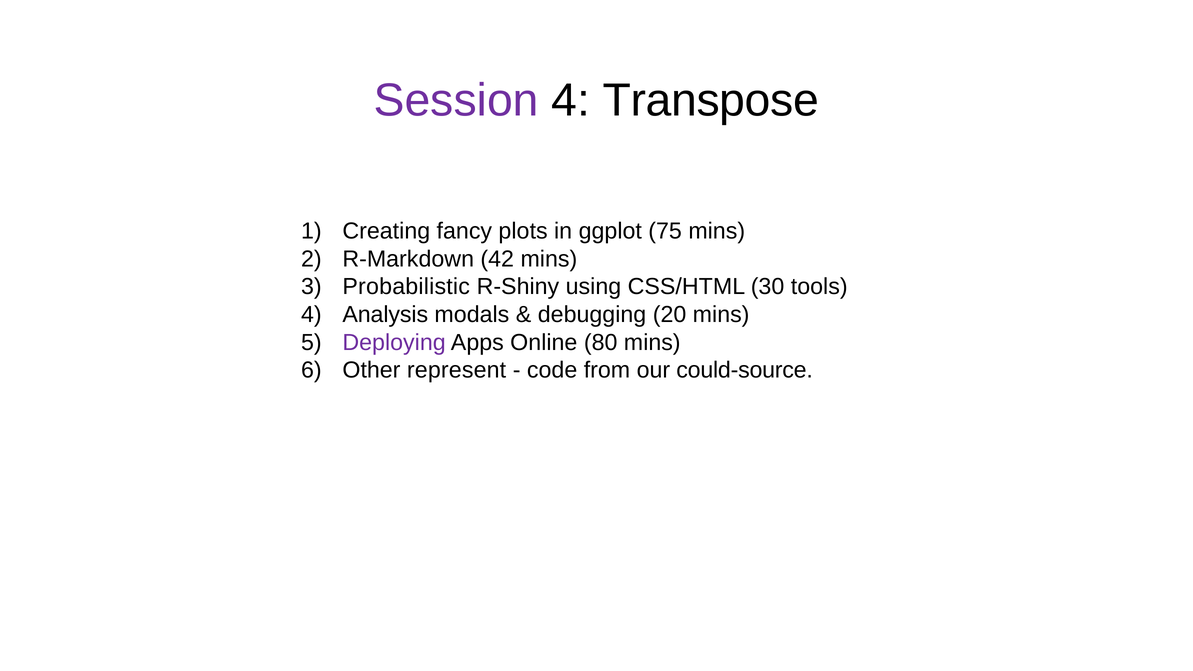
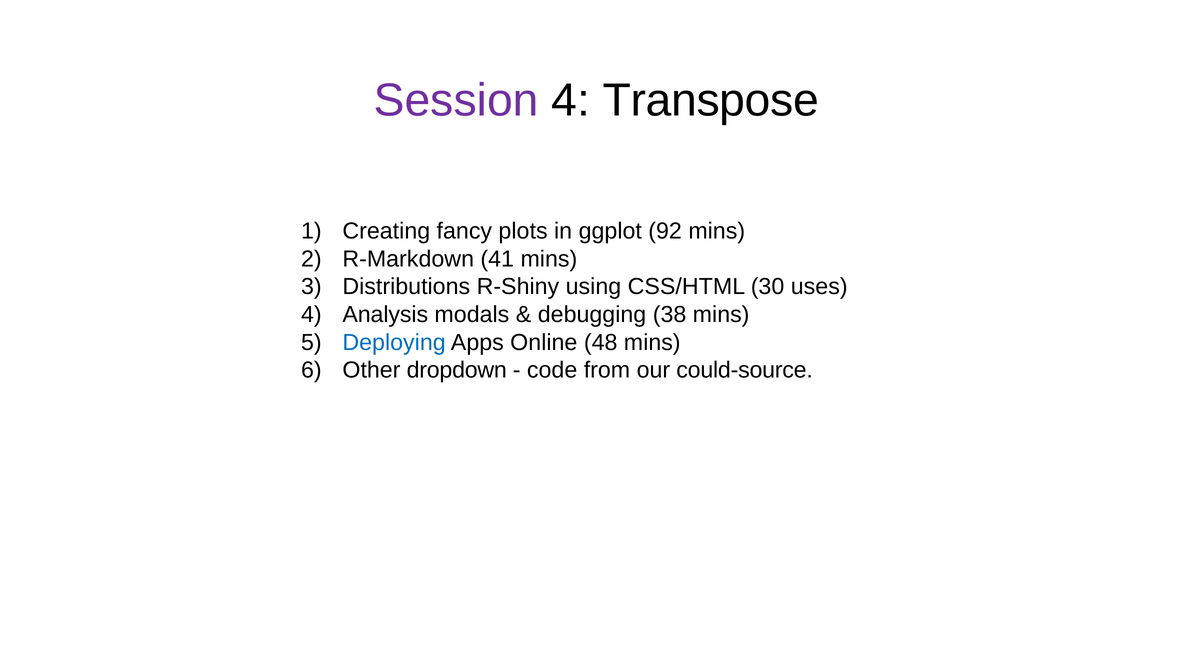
75: 75 -> 92
42: 42 -> 41
Probabilistic: Probabilistic -> Distributions
tools: tools -> uses
20: 20 -> 38
Deploying colour: purple -> blue
80: 80 -> 48
represent: represent -> dropdown
